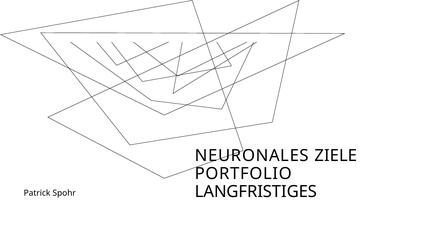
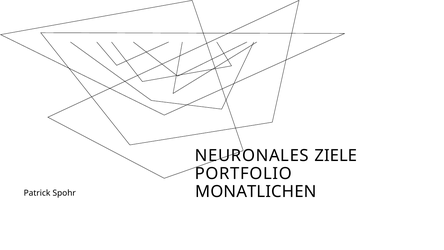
LANGFRISTIGES: LANGFRISTIGES -> MONATLICHEN
